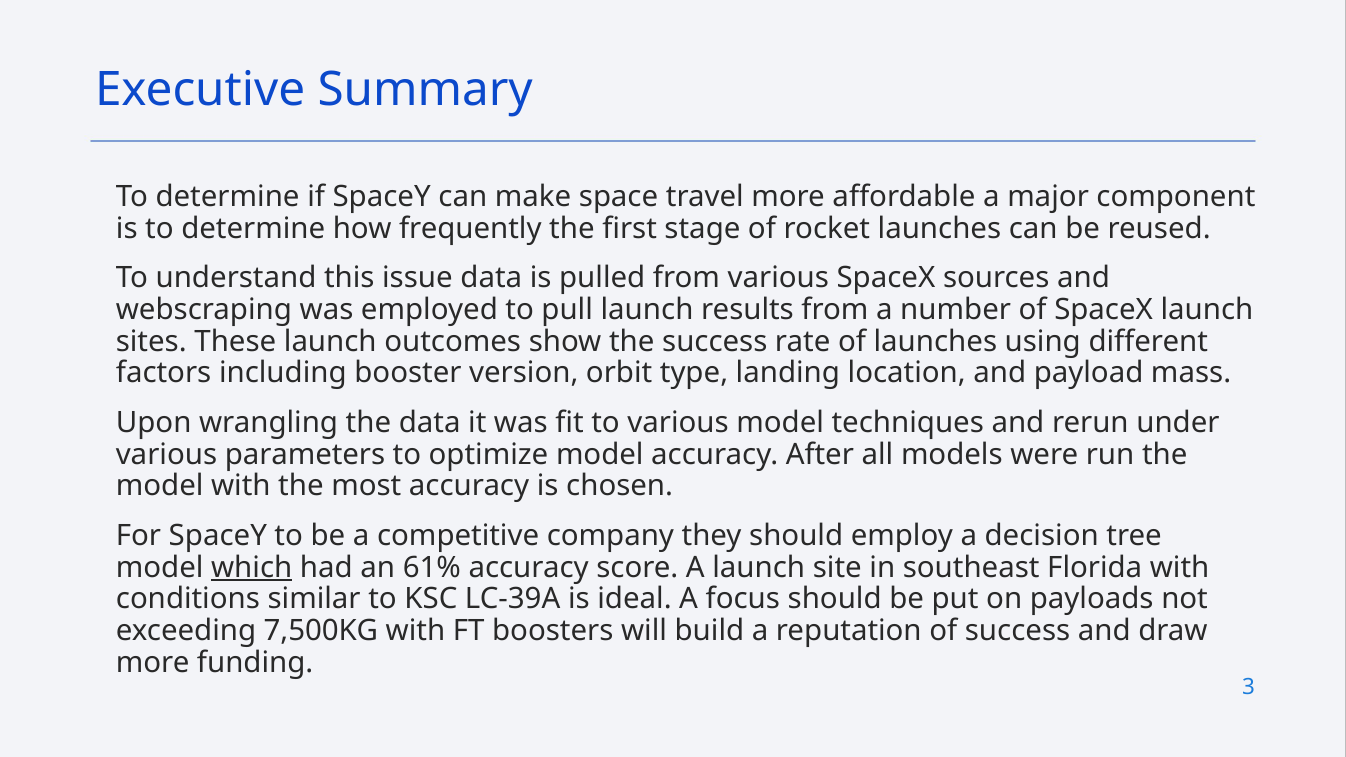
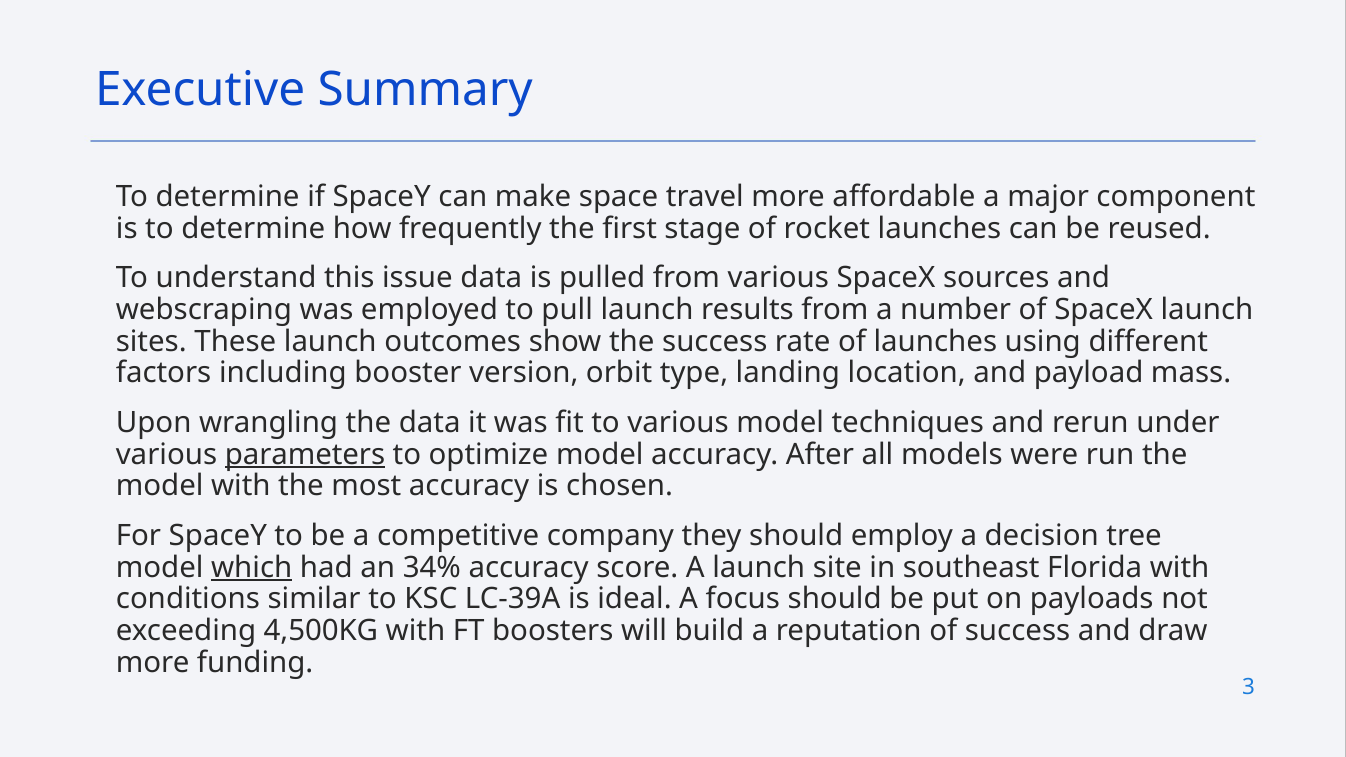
parameters underline: none -> present
61%: 61% -> 34%
7,500KG: 7,500KG -> 4,500KG
